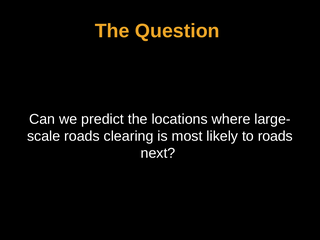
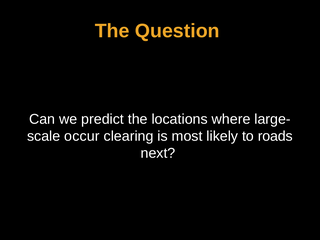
roads at (82, 136): roads -> occur
